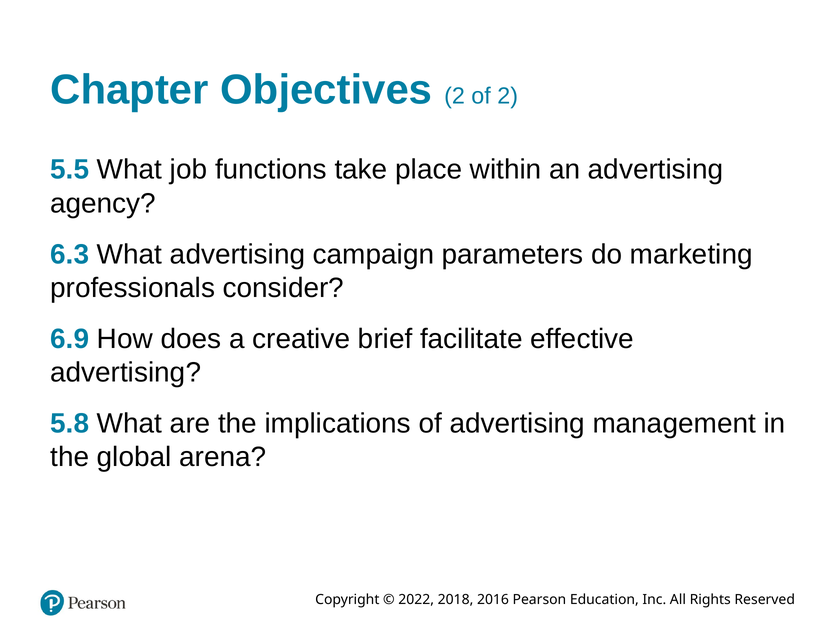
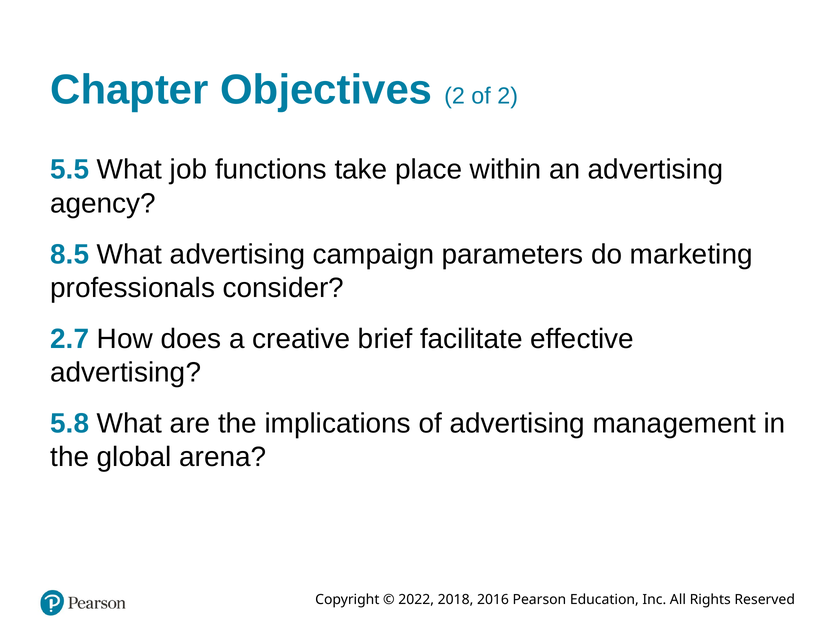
6.3: 6.3 -> 8.5
6.9: 6.9 -> 2.7
